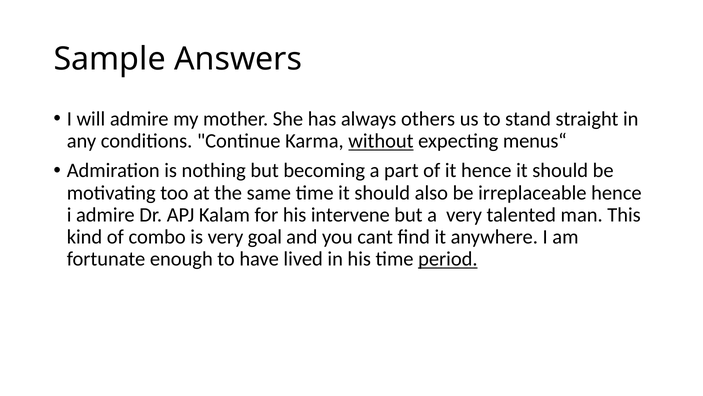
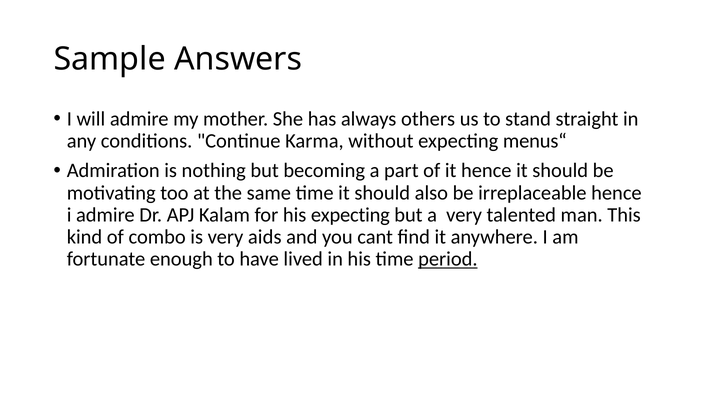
without underline: present -> none
his intervene: intervene -> expecting
goal: goal -> aids
